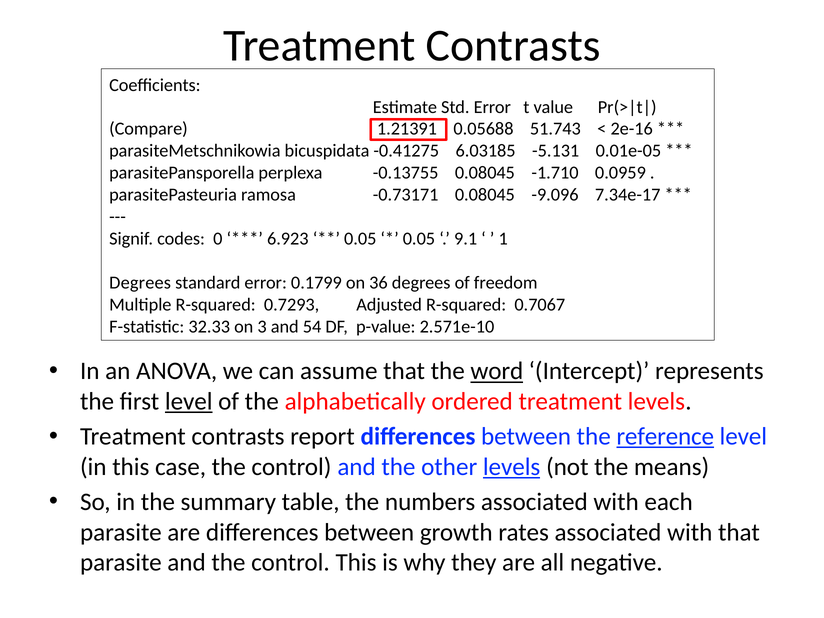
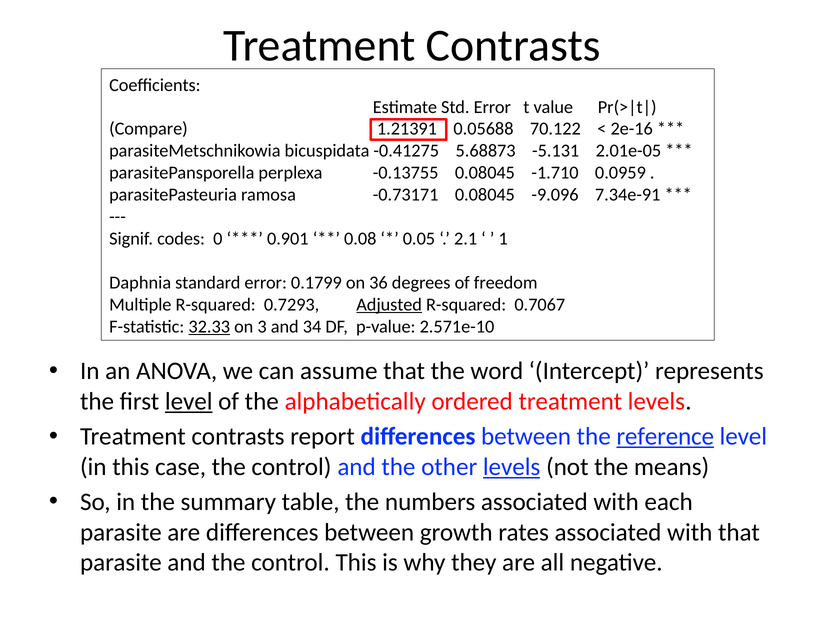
51.743: 51.743 -> 70.122
6.03185: 6.03185 -> 5.68873
0.01e-05: 0.01e-05 -> 2.01e-05
7.34e-17: 7.34e-17 -> 7.34e-91
6.923: 6.923 -> 0.901
0.05 at (360, 239): 0.05 -> 0.08
9.1: 9.1 -> 2.1
Degrees at (140, 283): Degrees -> Daphnia
Adjusted underline: none -> present
32.33 underline: none -> present
54: 54 -> 34
word underline: present -> none
